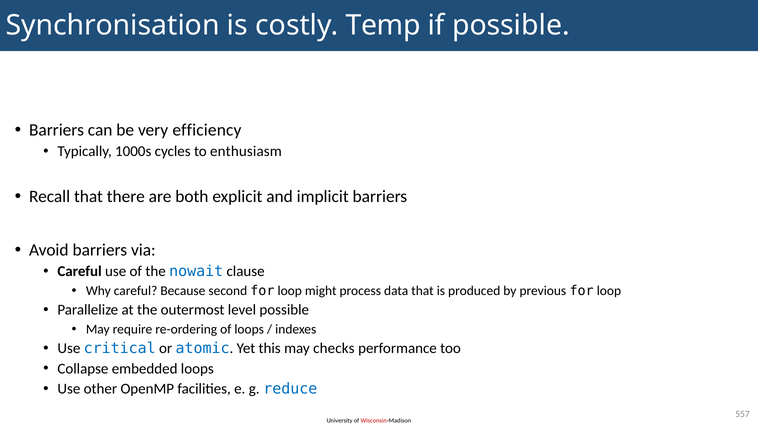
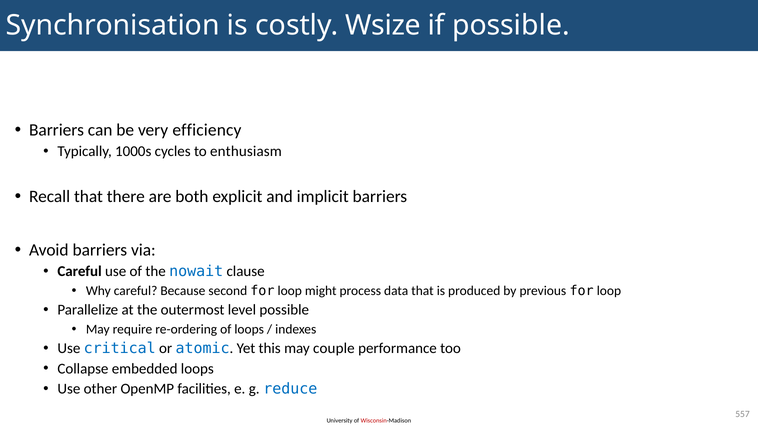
Temp: Temp -> Wsize
checks: checks -> couple
